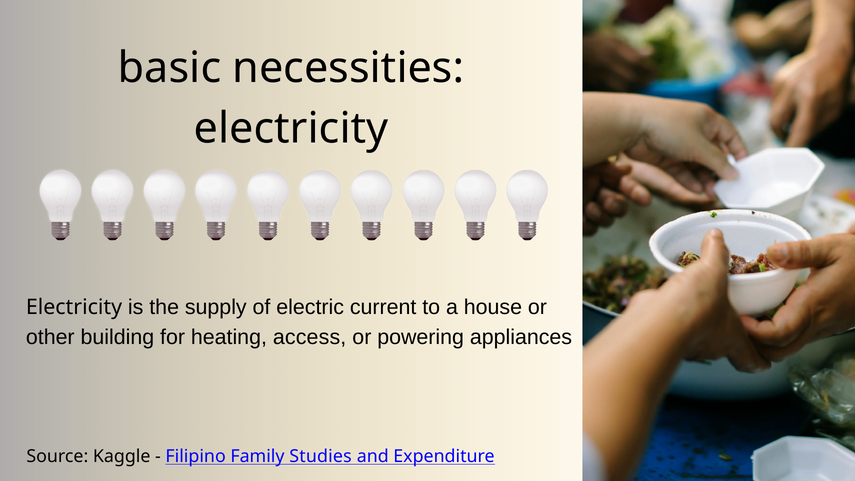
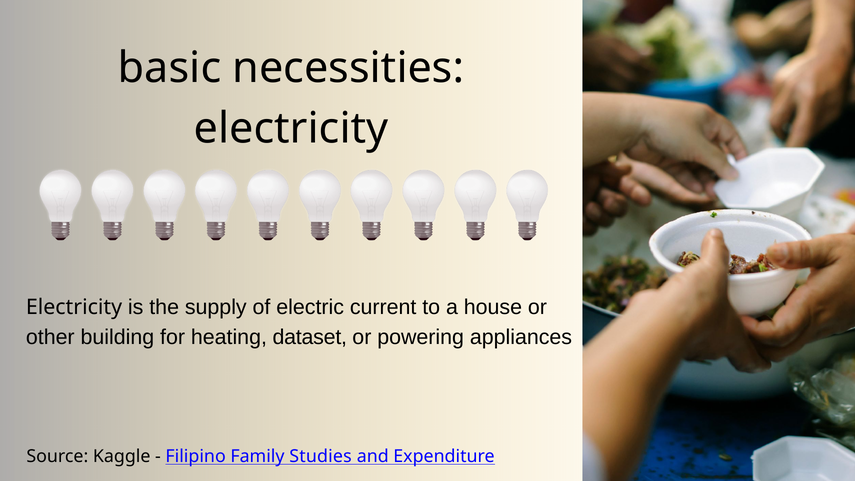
access: access -> dataset
